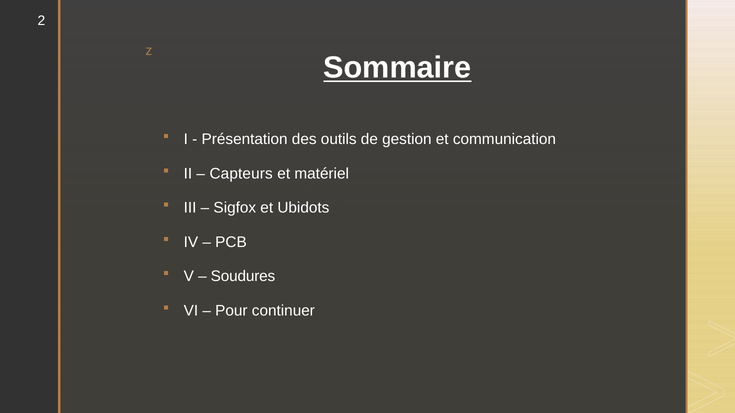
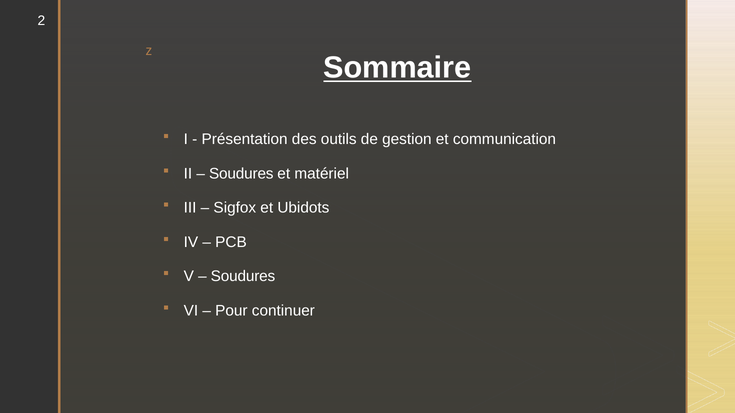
Capteurs at (241, 174): Capteurs -> Soudures
